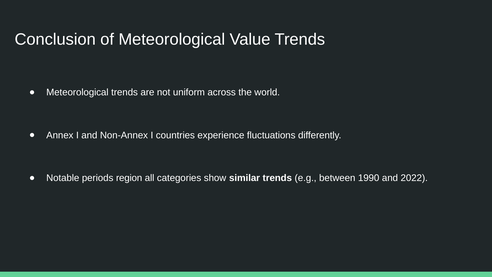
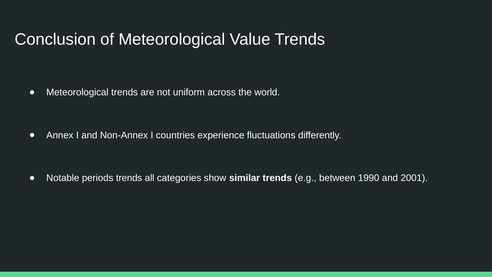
periods region: region -> trends
2022: 2022 -> 2001
